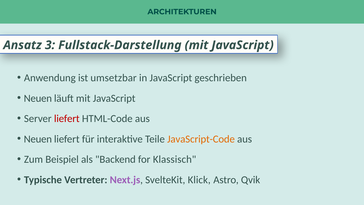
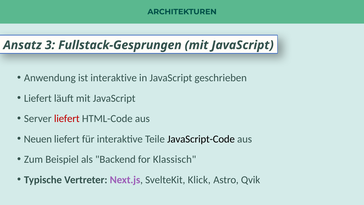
Fullstack-Darstellung: Fullstack-Darstellung -> Fullstack-Gesprungen
ist umsetzbar: umsetzbar -> interaktive
Neuen at (38, 98): Neuen -> Liefert
JavaScript-Code colour: orange -> black
